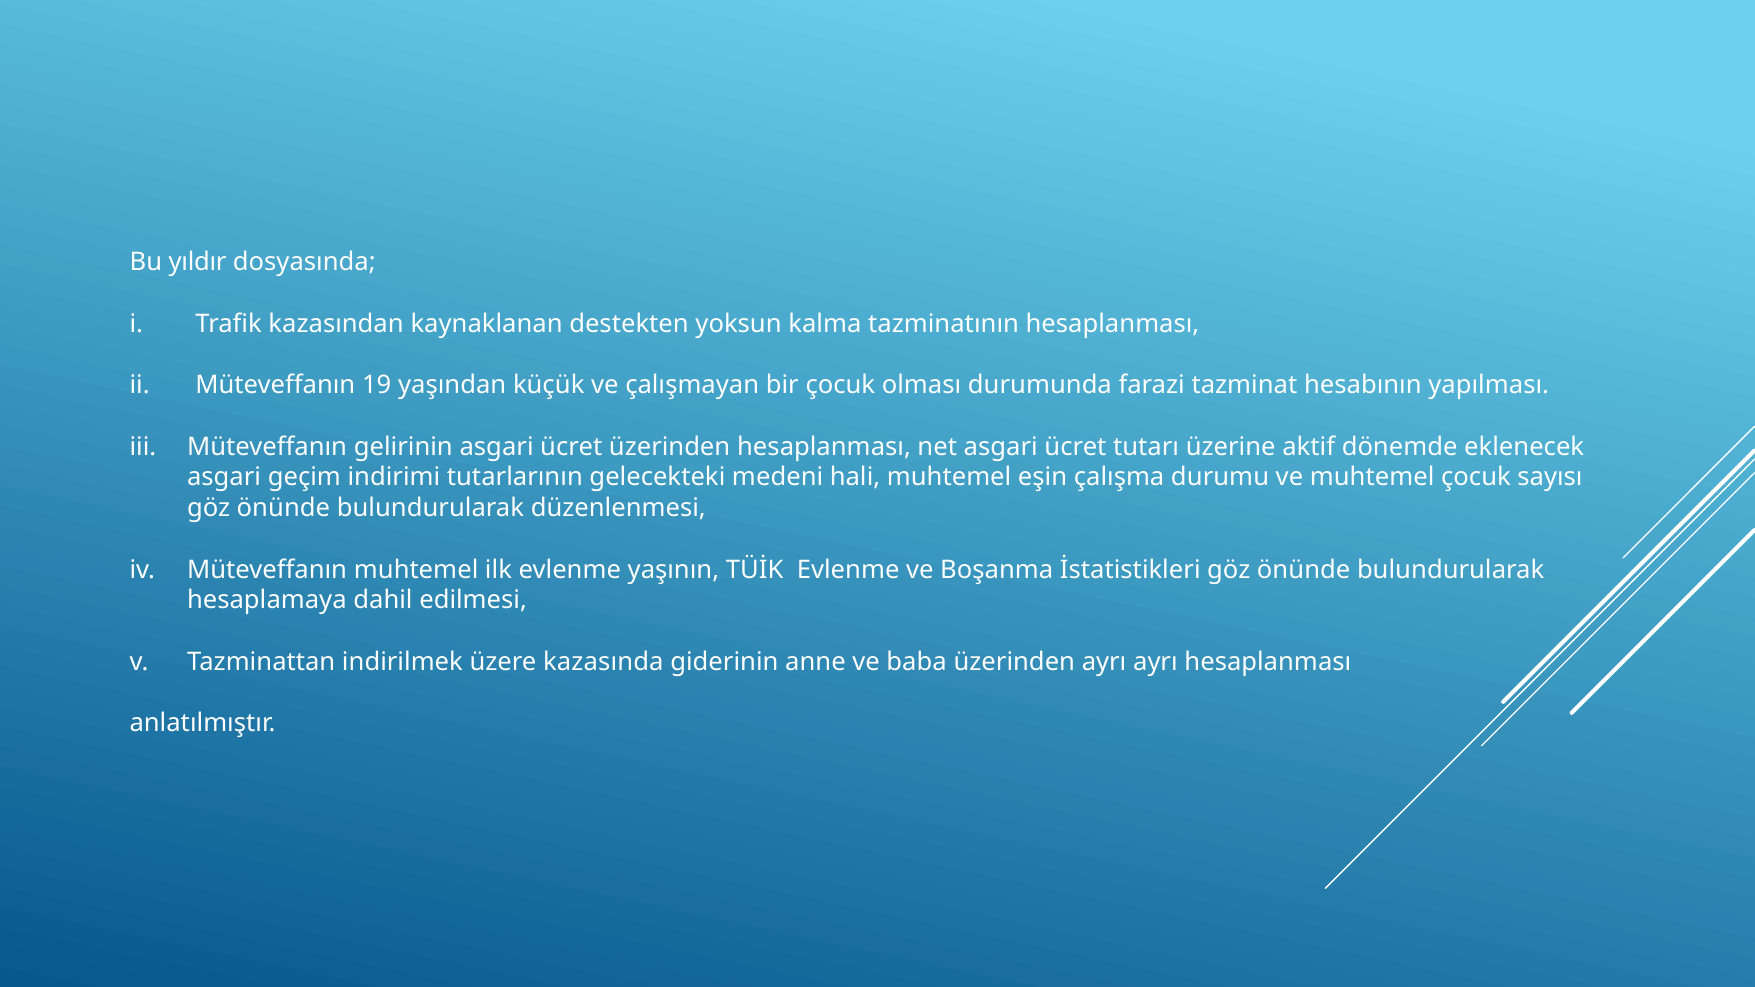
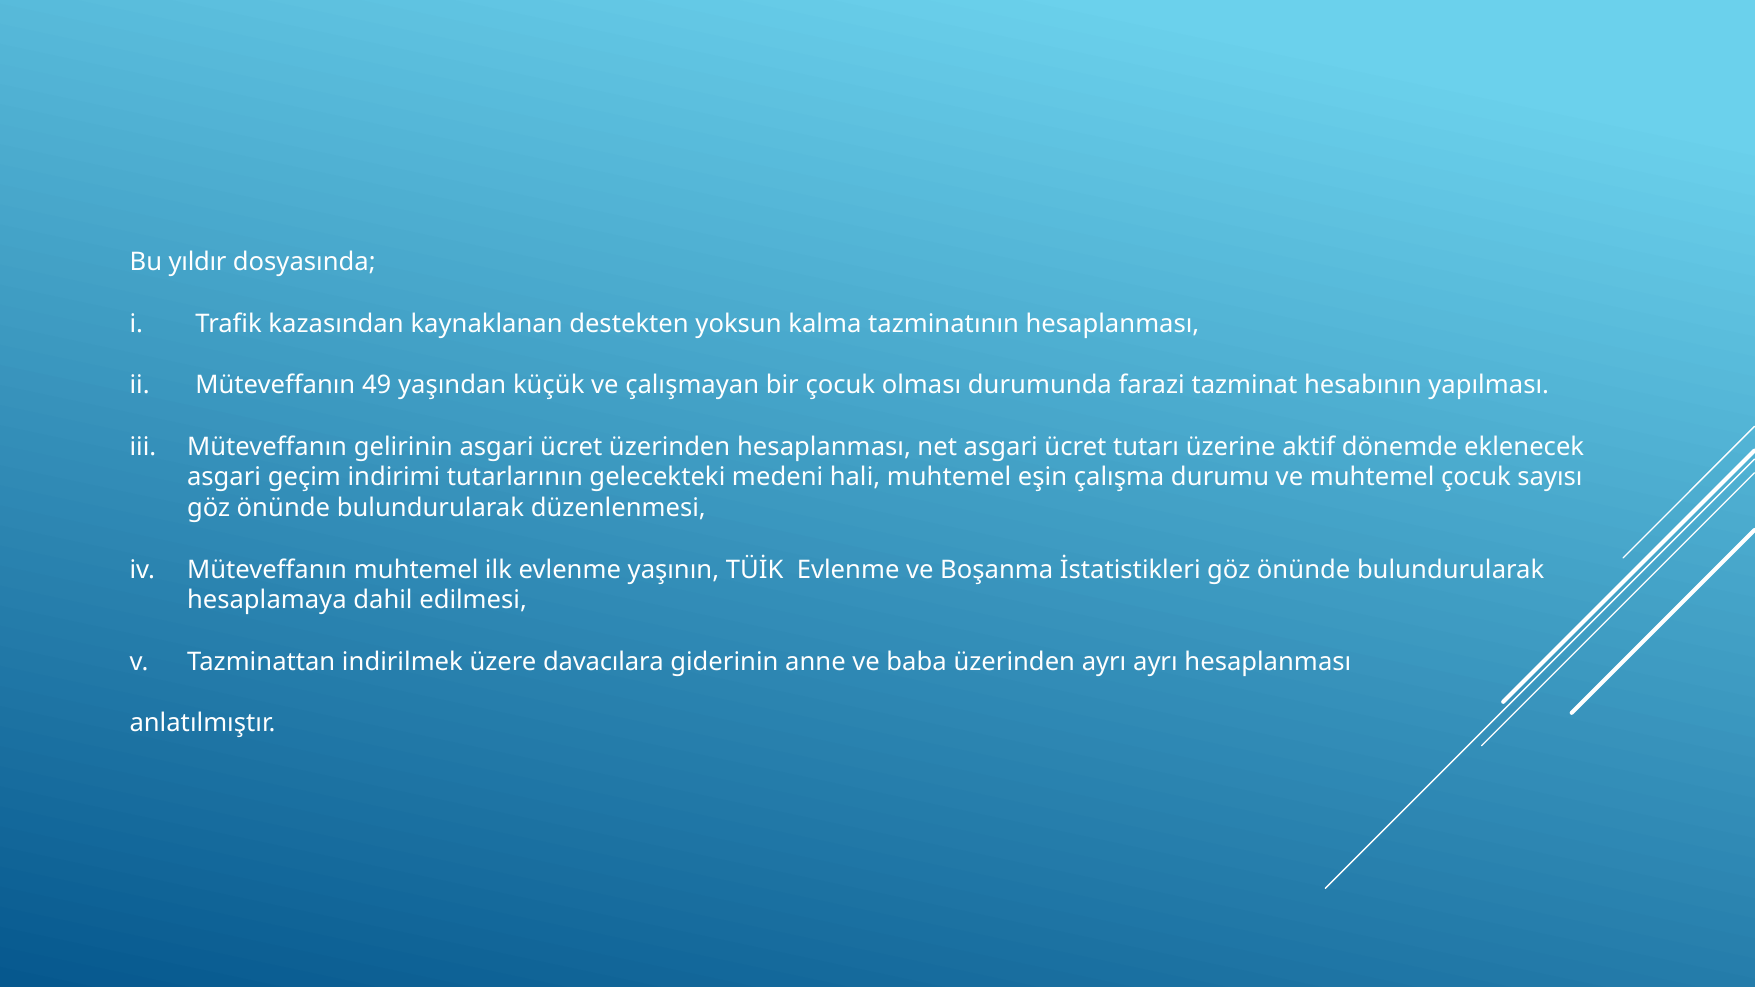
19: 19 -> 49
kazasında: kazasında -> davacılara
